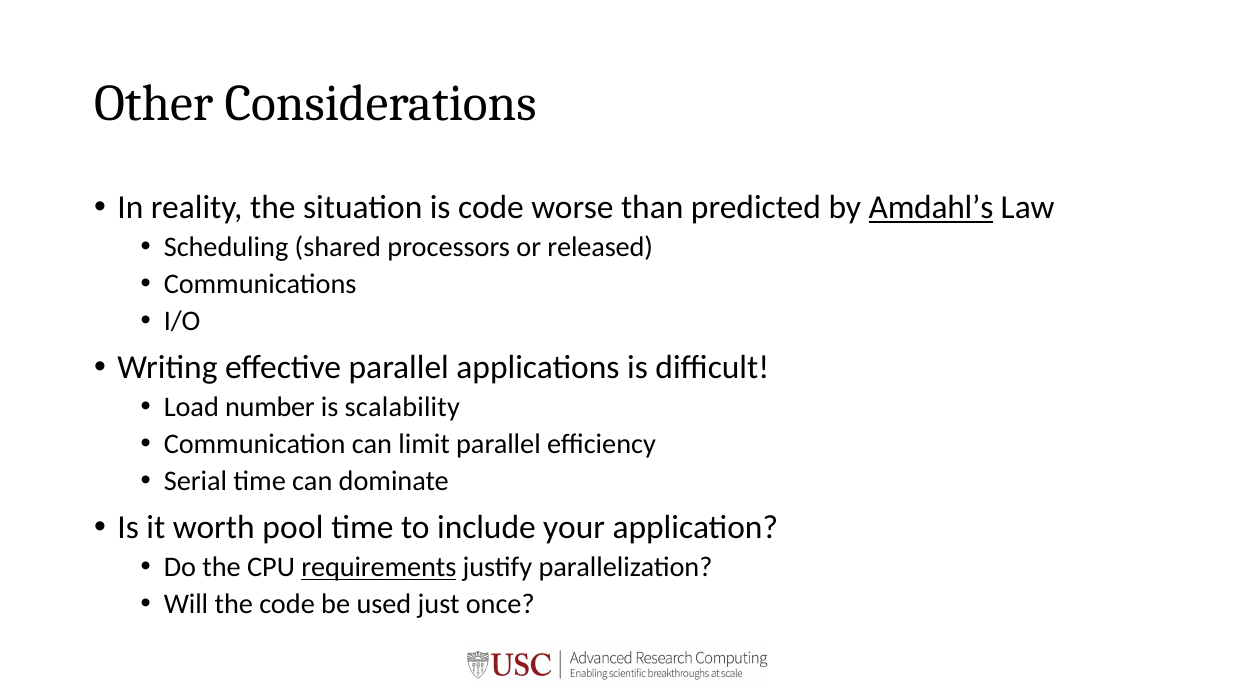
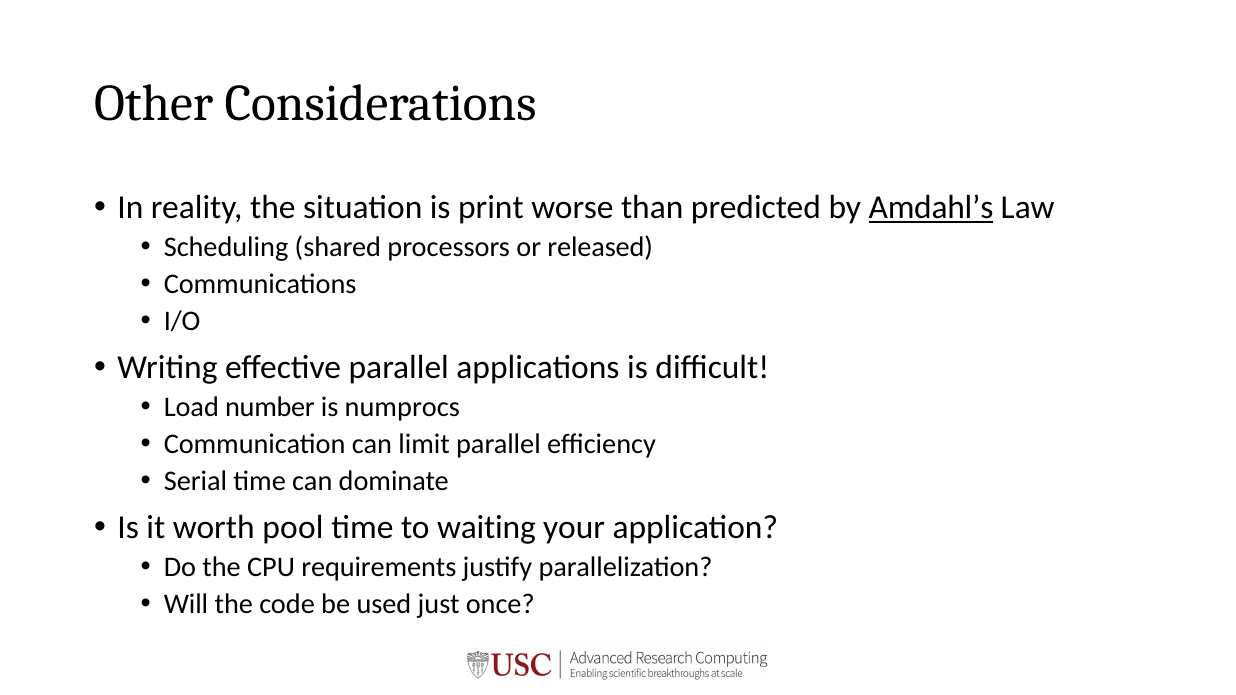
is code: code -> print
scalability: scalability -> numprocs
include: include -> waiting
requirements underline: present -> none
